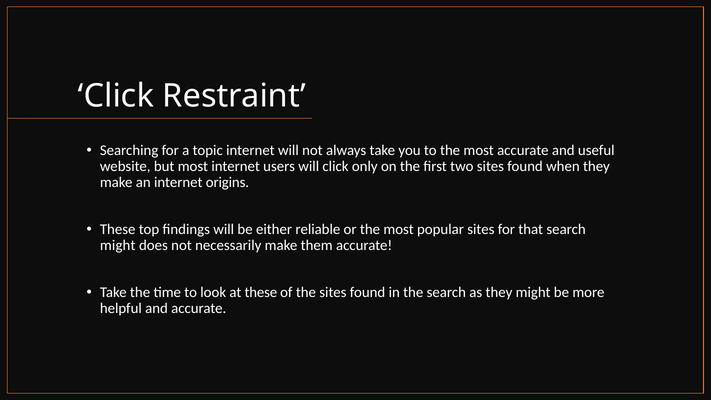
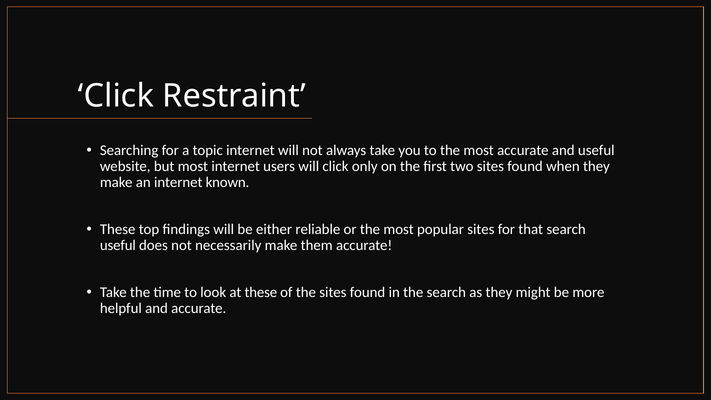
origins: origins -> known
might at (118, 245): might -> useful
